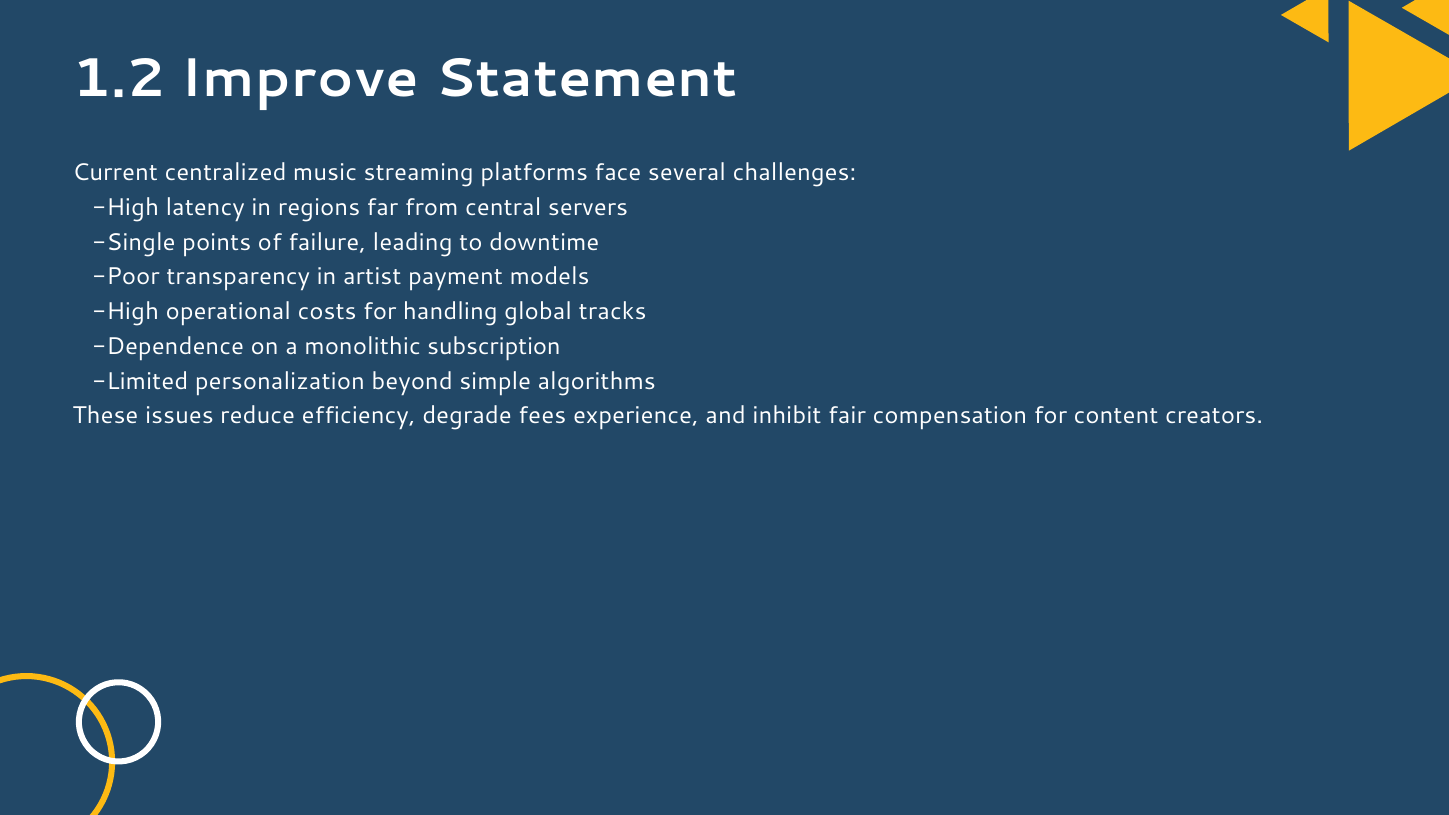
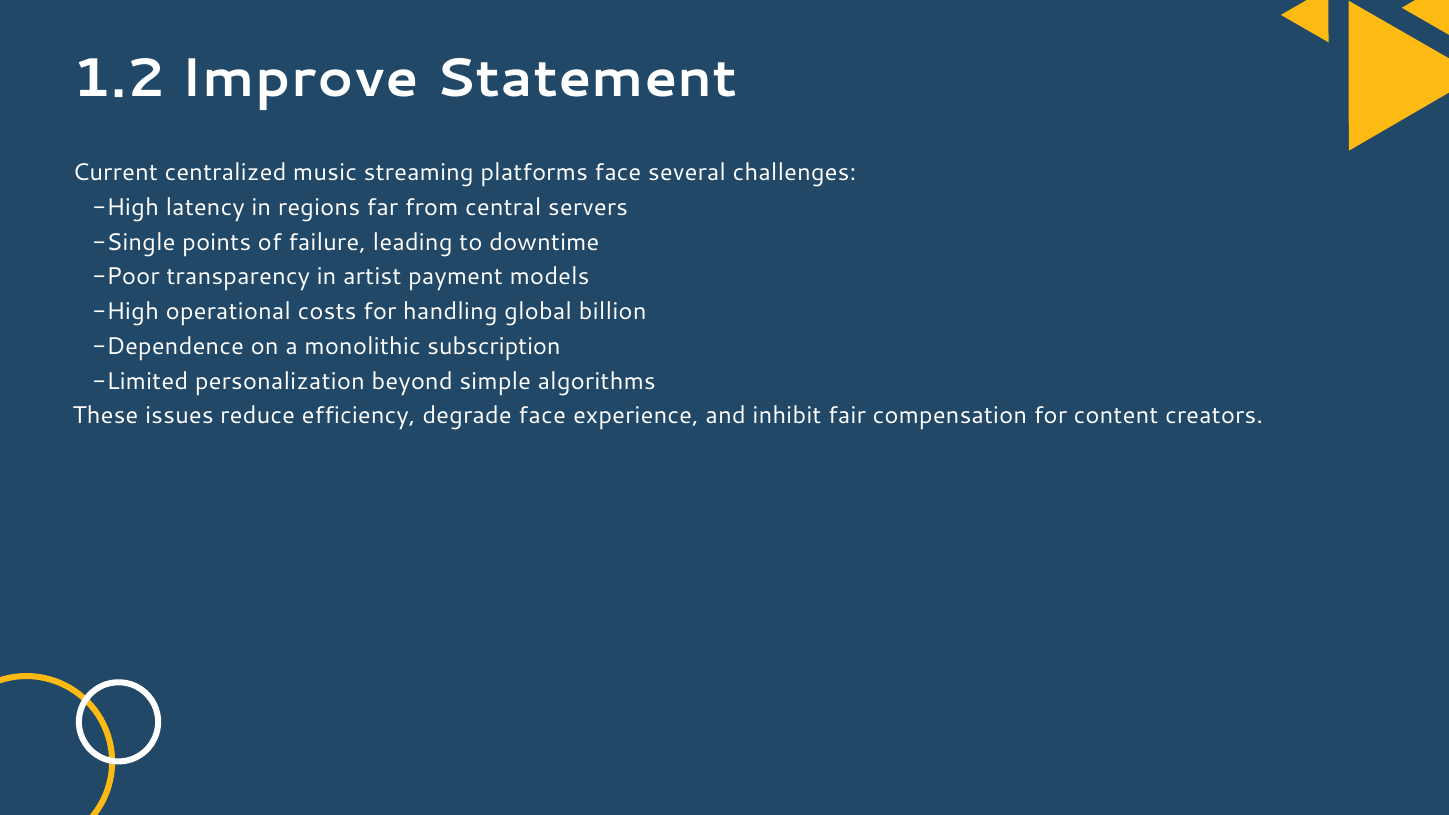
tracks: tracks -> billion
degrade fees: fees -> face
